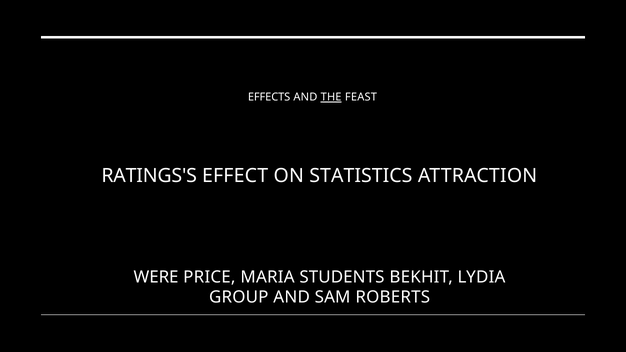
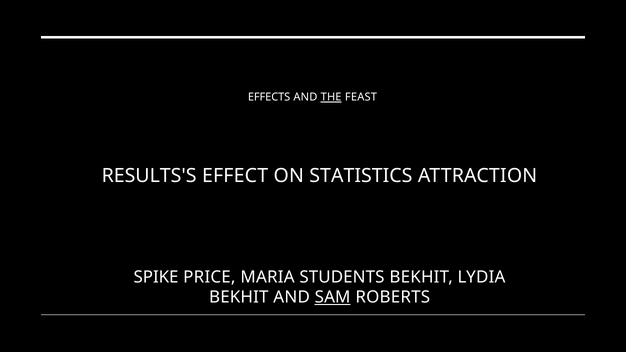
RATINGS'S: RATINGS'S -> RESULTS'S
WERE: WERE -> SPIKE
GROUP at (239, 297): GROUP -> BEKHIT
SAM underline: none -> present
